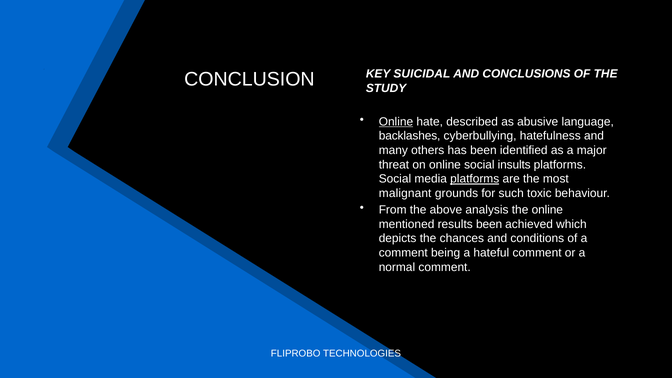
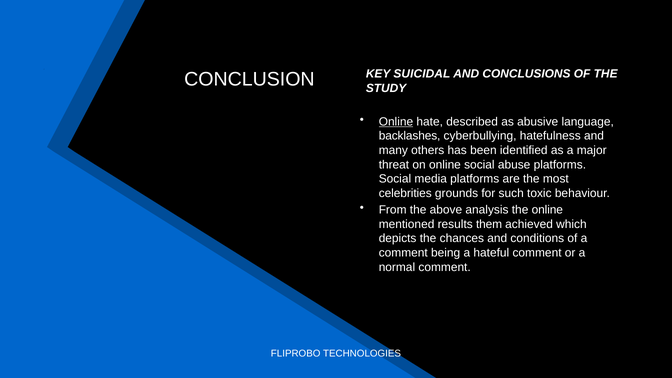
insults: insults -> abuse
platforms at (475, 179) underline: present -> none
malignant: malignant -> celebrities
results been: been -> them
